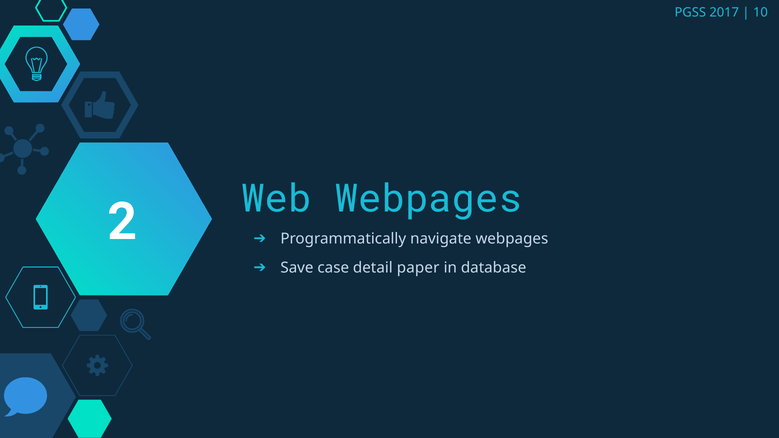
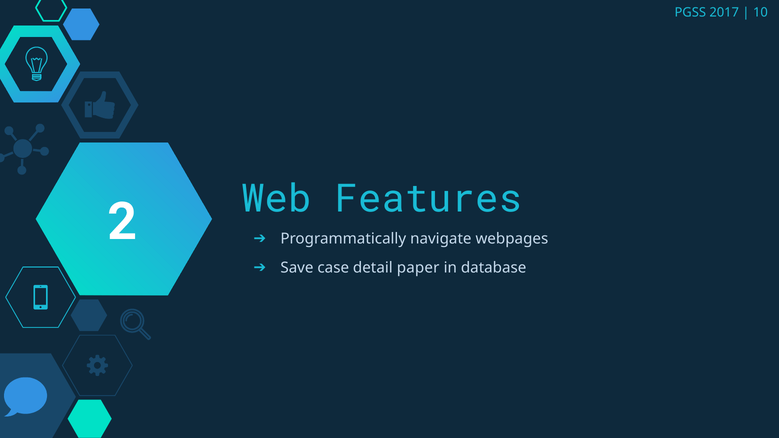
Web Webpages: Webpages -> Features
